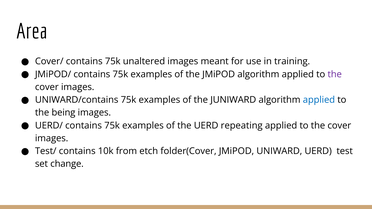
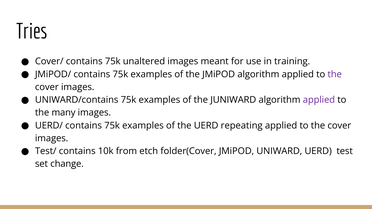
Area: Area -> Tries
applied at (319, 100) colour: blue -> purple
being: being -> many
